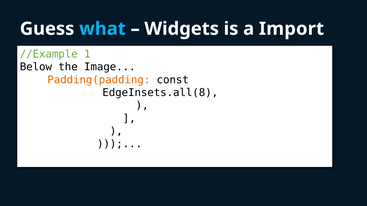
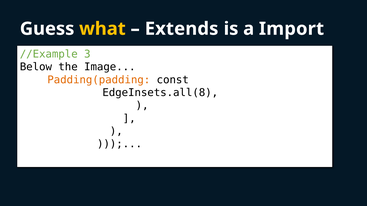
what colour: light blue -> yellow
Widgets: Widgets -> Extends
1: 1 -> 3
